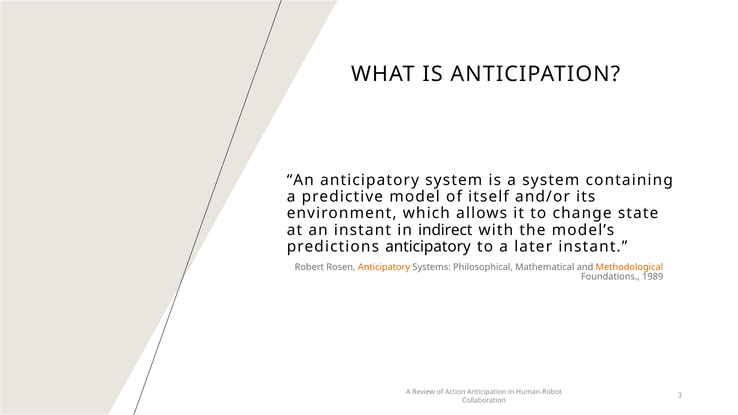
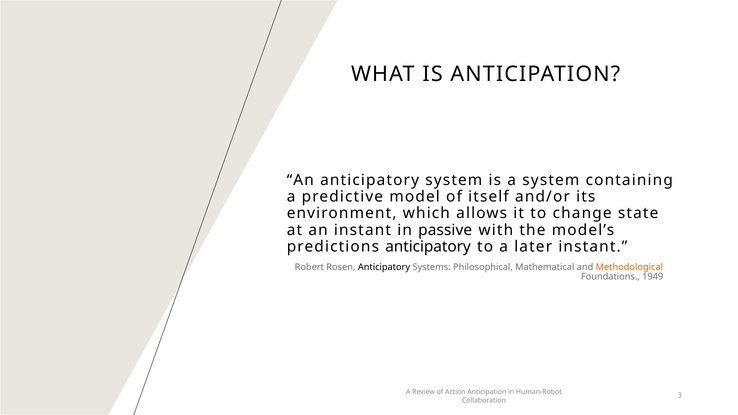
indirect: indirect -> passive
Anticipatory at (384, 267) colour: orange -> black
1989: 1989 -> 1949
